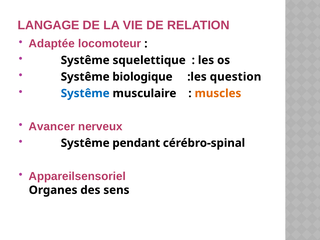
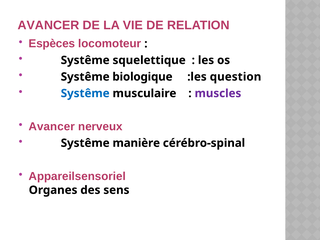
LANGAGE at (49, 25): LANGAGE -> AVANCER
Adaptée: Adaptée -> Espèces
muscles colour: orange -> purple
pendant: pendant -> manière
